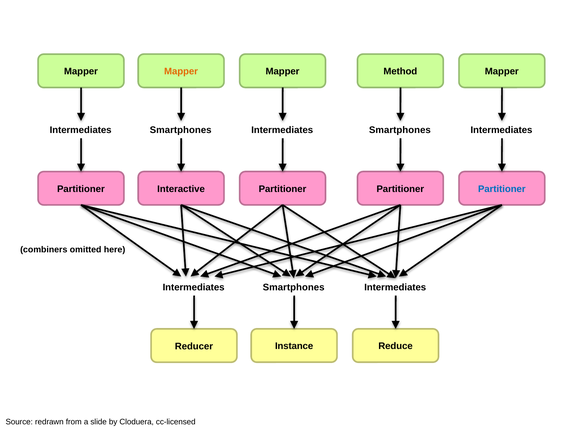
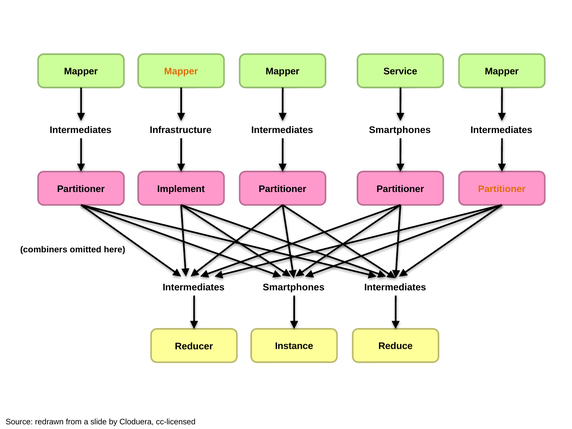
Method: Method -> Service
Smartphones at (181, 130): Smartphones -> Infrastructure
Interactive: Interactive -> Implement
Partitioner at (502, 189) colour: blue -> orange
